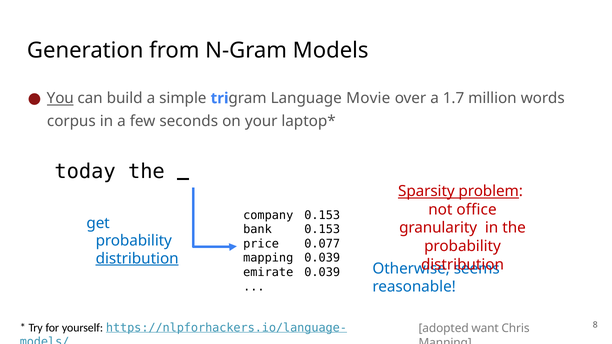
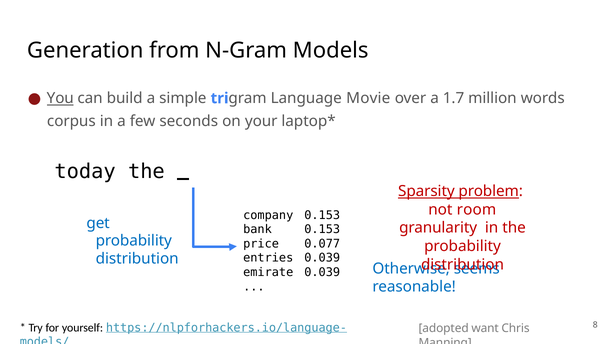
office: office -> room
mapping: mapping -> entries
distribution at (137, 259) underline: present -> none
